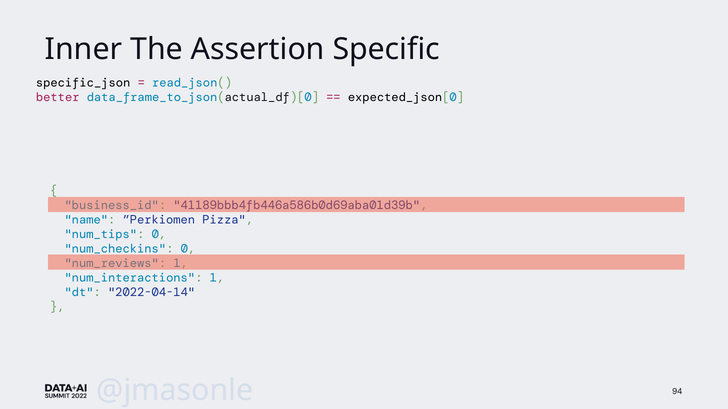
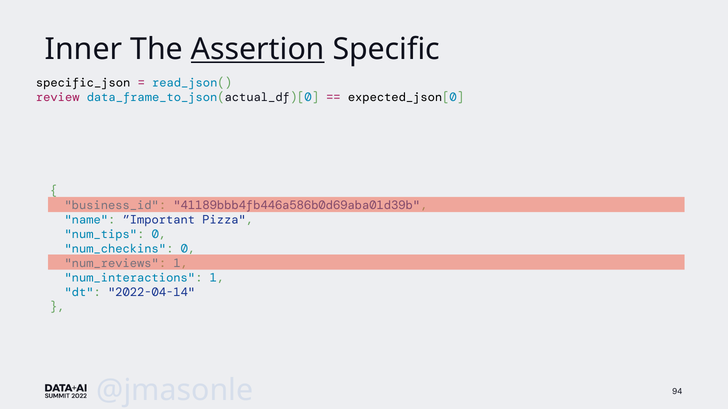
Assertion underline: none -> present
better: better -> review
”Perkiomen: ”Perkiomen -> ”Important
